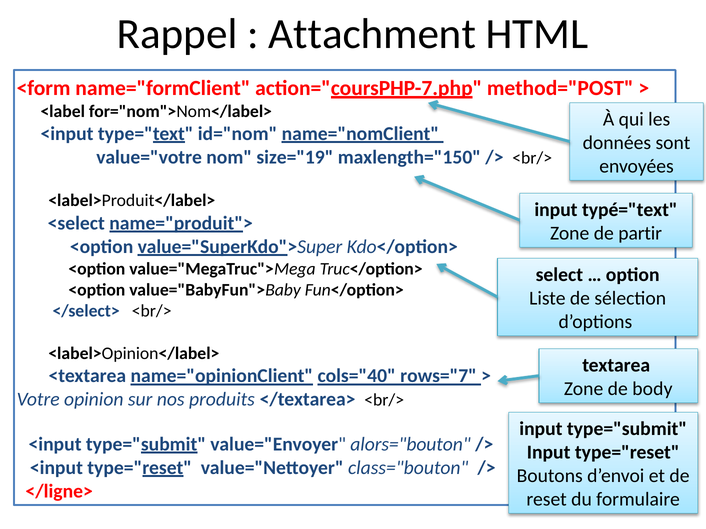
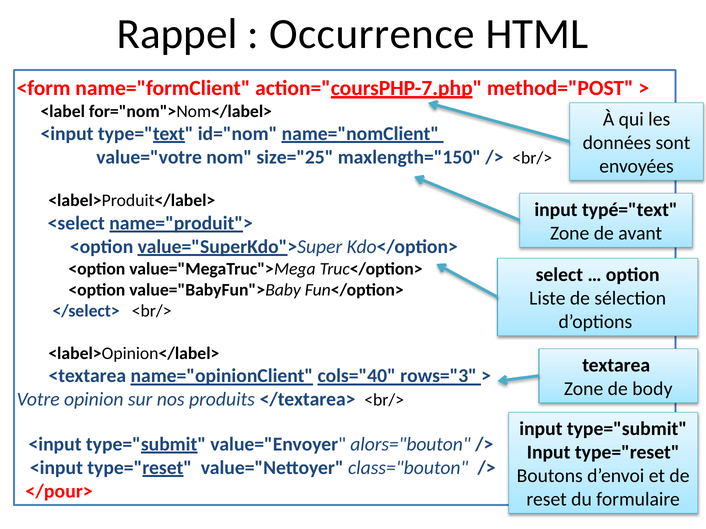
Attachment: Attachment -> Occurrence
size="19: size="19 -> size="25
partir: partir -> avant
rows="7: rows="7 -> rows="3
</ligne>: </ligne> -> </pour>
